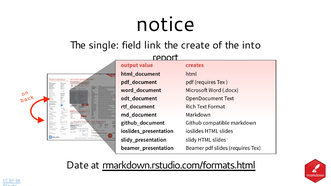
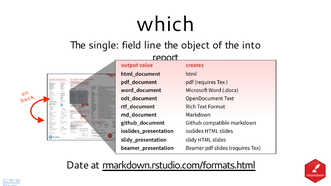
notice: notice -> which
link: link -> line
create: create -> object
